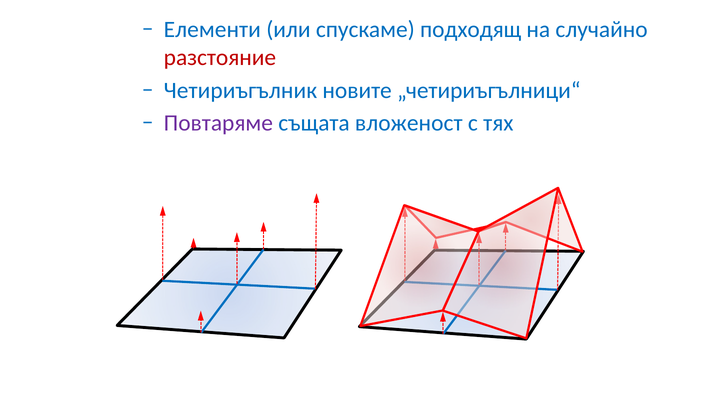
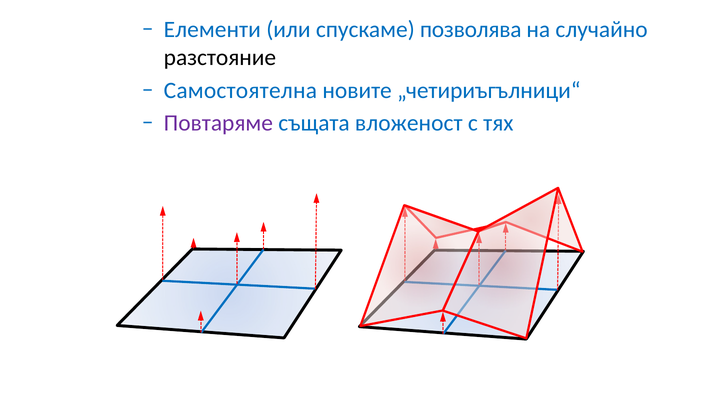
подходящ: подходящ -> позволява
разстояние colour: red -> black
Четириъгълник: Четириъгълник -> Самостоятелна
